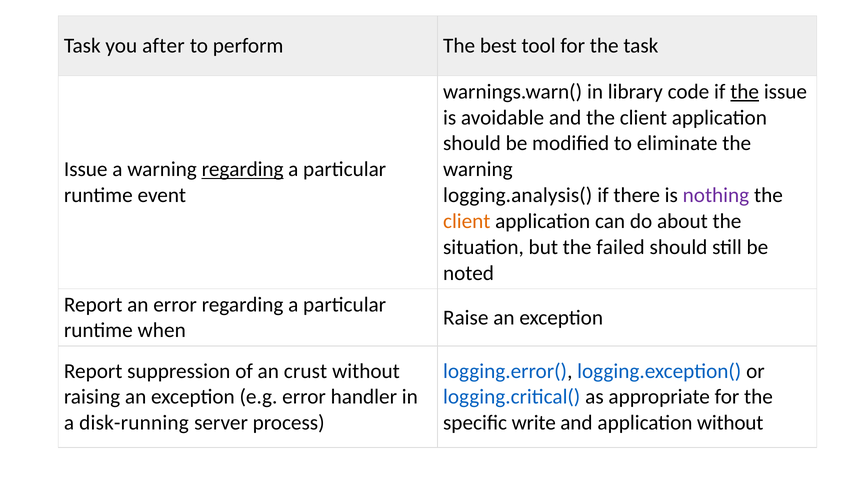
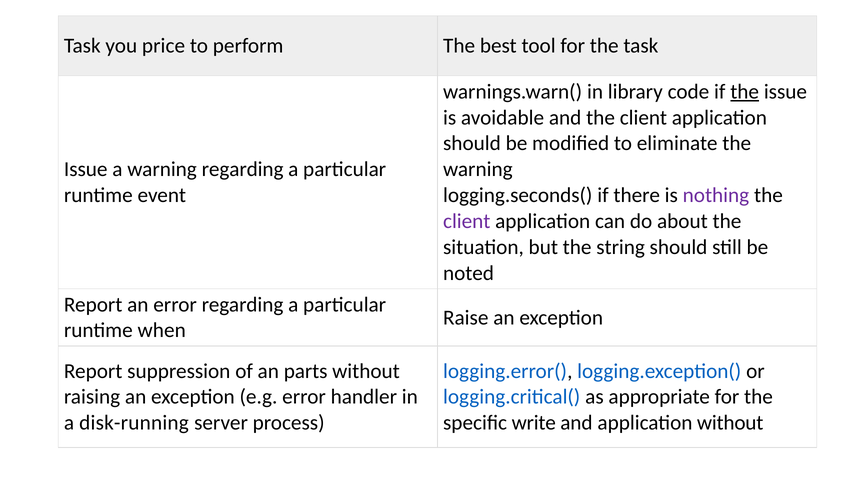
after: after -> price
regarding at (243, 169) underline: present -> none
logging.analysis(: logging.analysis( -> logging.seconds(
client at (467, 221) colour: orange -> purple
failed: failed -> string
crust: crust -> parts
